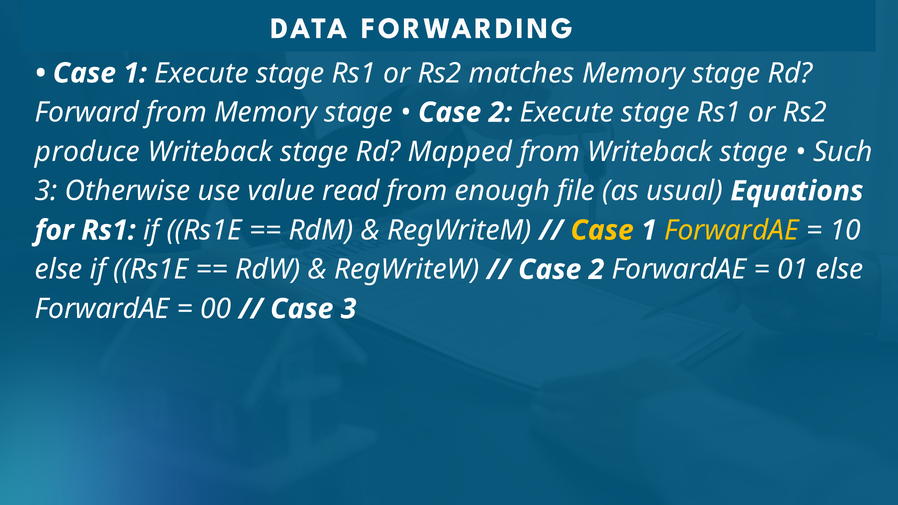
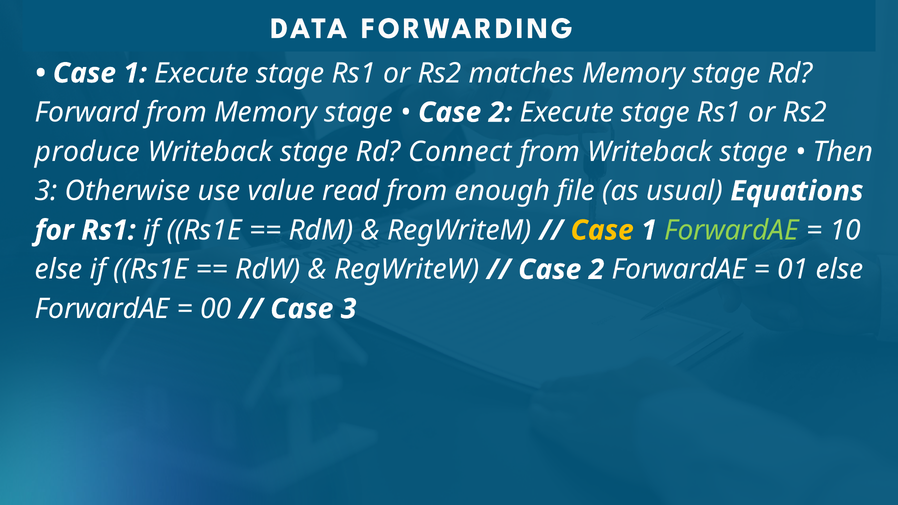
Mapped: Mapped -> Connect
Such: Such -> Then
ForwardAE at (731, 230) colour: yellow -> light green
